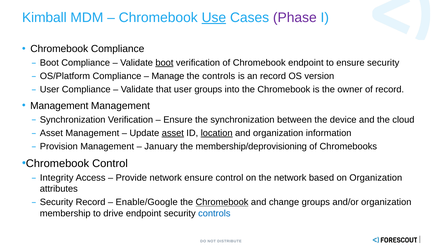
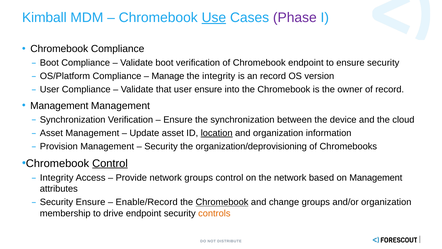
boot at (164, 63) underline: present -> none
the controls: controls -> integrity
user groups: groups -> ensure
asset at (173, 133) underline: present -> none
January at (161, 146): January -> Security
membership/deprovisioning: membership/deprovisioning -> organization/deprovisioning
Control at (110, 163) underline: none -> present
network ensure: ensure -> groups
on Organization: Organization -> Management
Security Record: Record -> Ensure
Enable/Google: Enable/Google -> Enable/Record
controls at (214, 213) colour: blue -> orange
